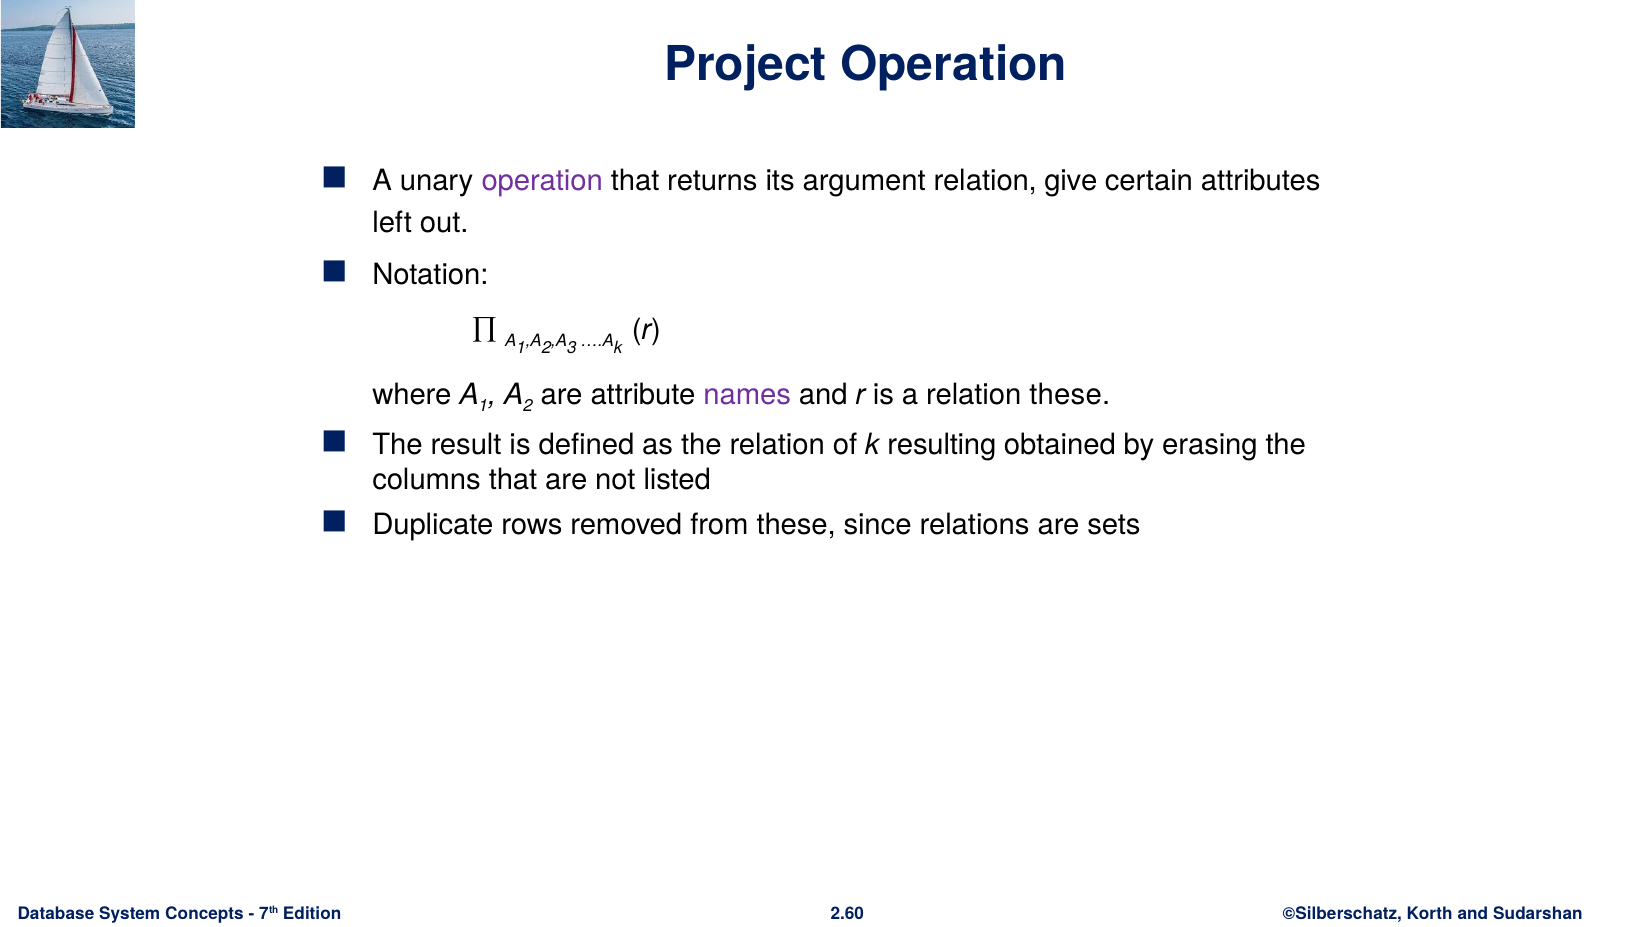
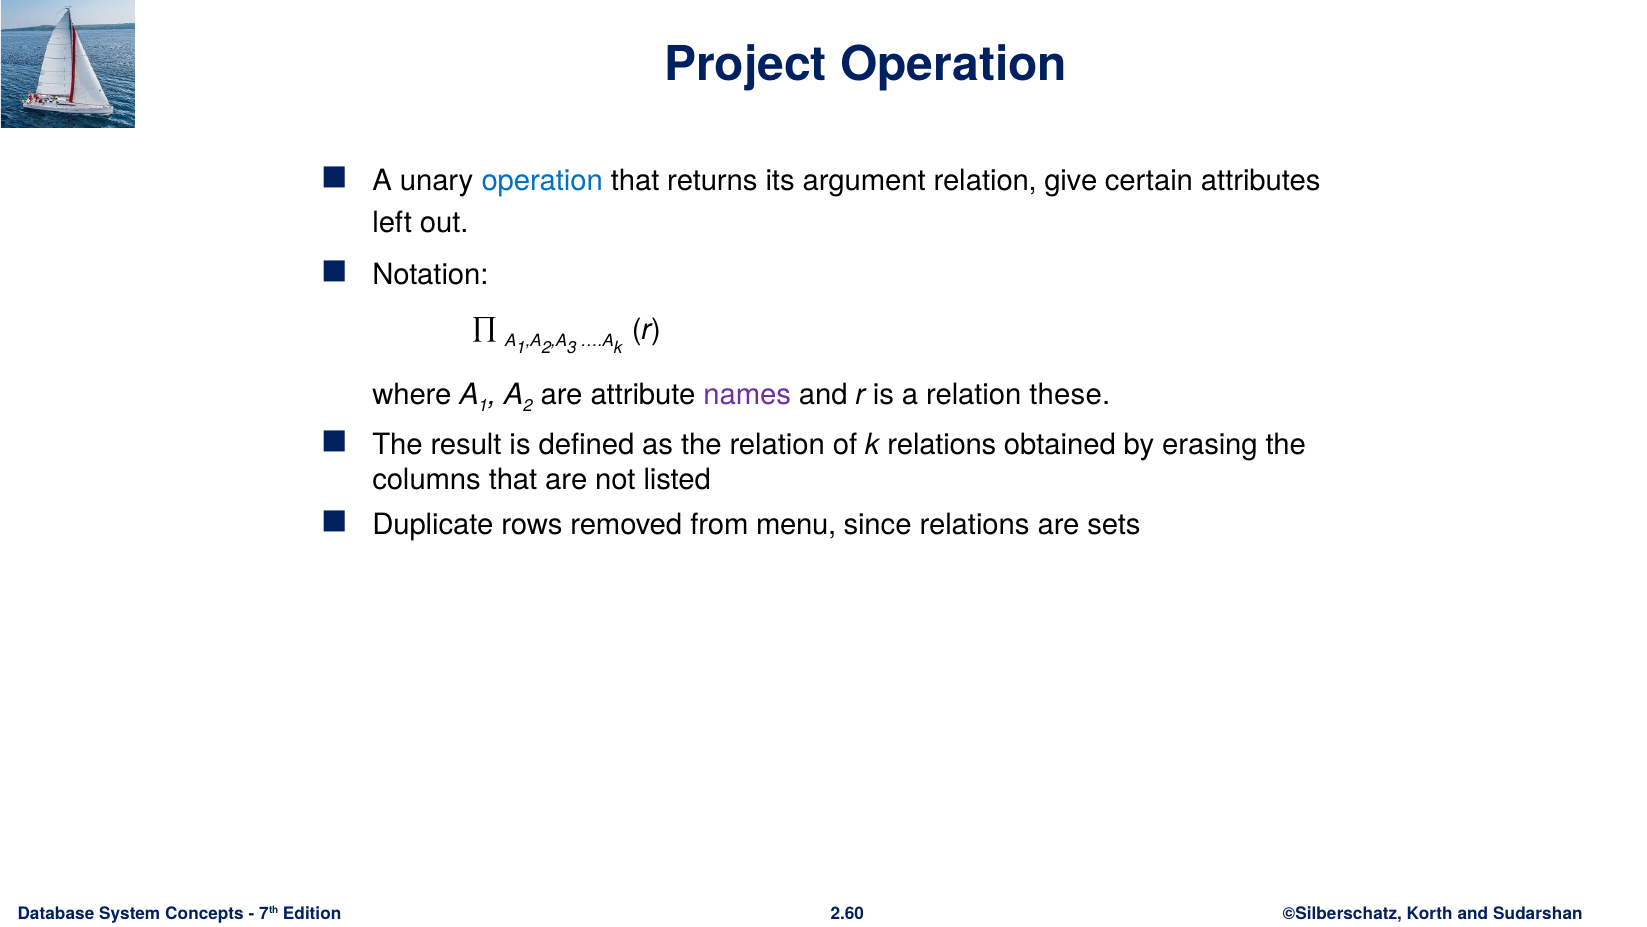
operation at (542, 180) colour: purple -> blue
k resulting: resulting -> relations
from these: these -> menu
